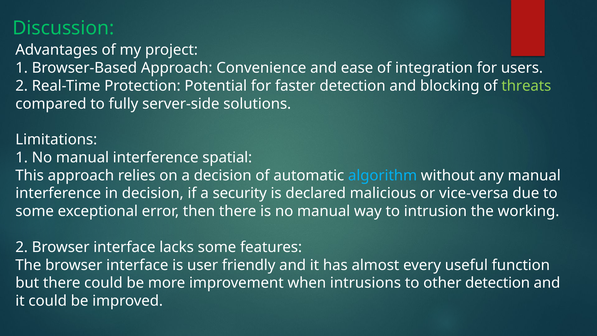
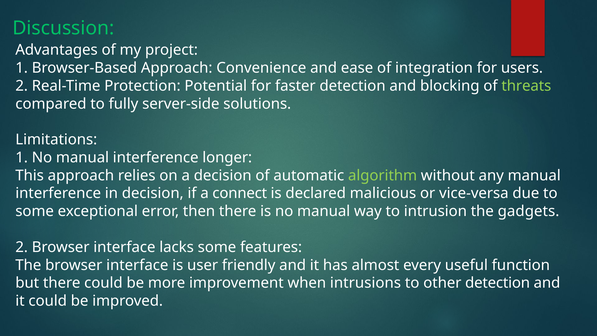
spatial: spatial -> longer
algorithm colour: light blue -> light green
security: security -> connect
working: working -> gadgets
